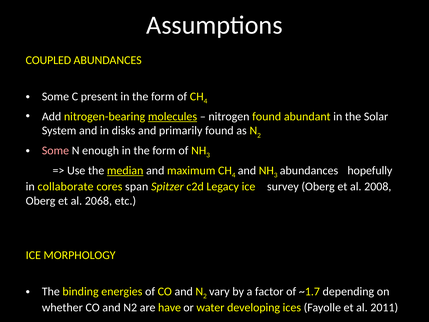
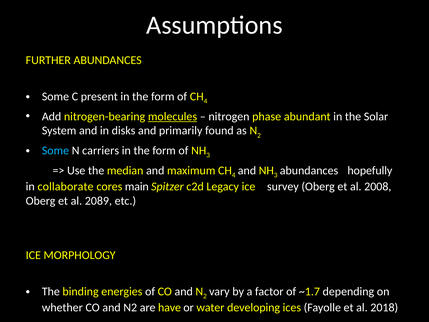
COUPLED: COUPLED -> FURTHER
nitrogen found: found -> phase
Some at (55, 150) colour: pink -> light blue
enough: enough -> carriers
median underline: present -> none
span: span -> main
2068: 2068 -> 2089
2011: 2011 -> 2018
